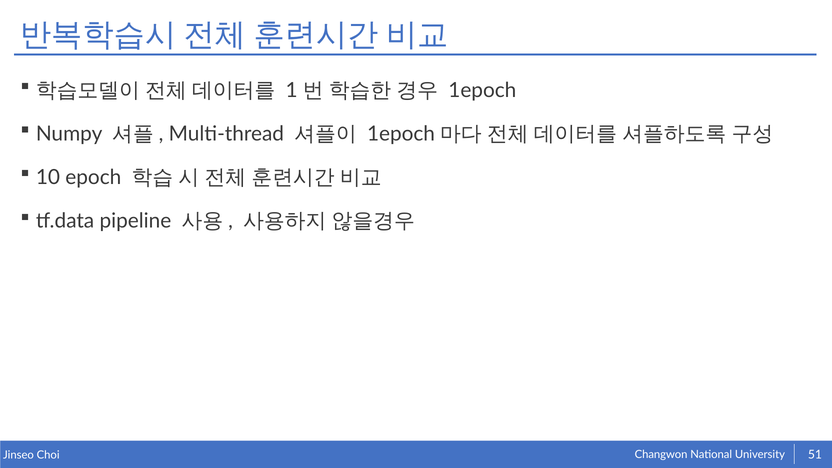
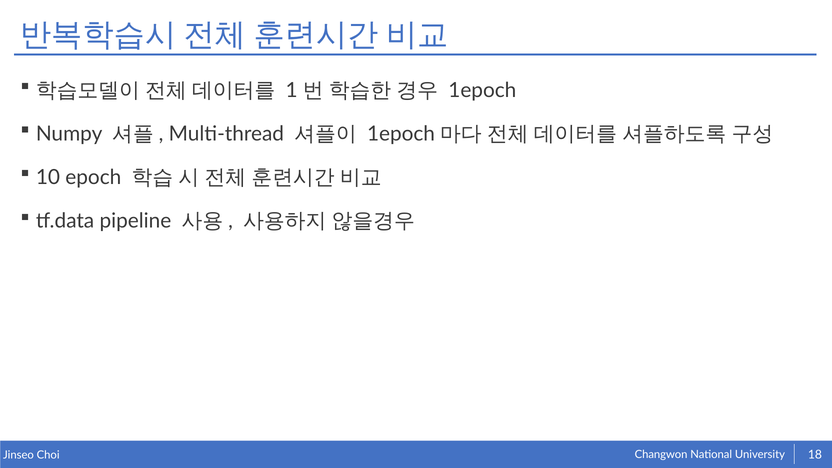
51: 51 -> 18
